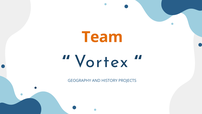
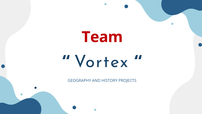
Team colour: orange -> red
